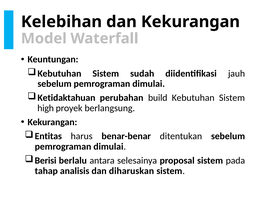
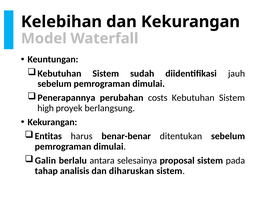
Ketidaktahuan: Ketidaktahuan -> Penerapannya
build: build -> costs
Berisi: Berisi -> Galin
